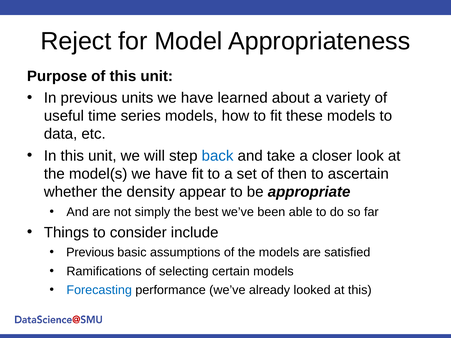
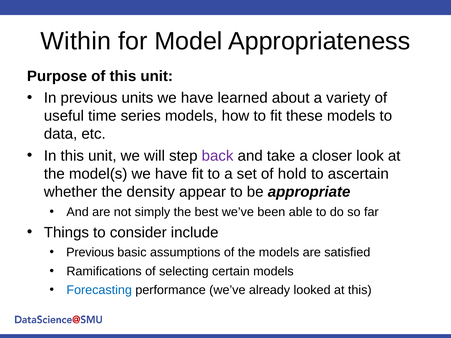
Reject: Reject -> Within
back colour: blue -> purple
then: then -> hold
